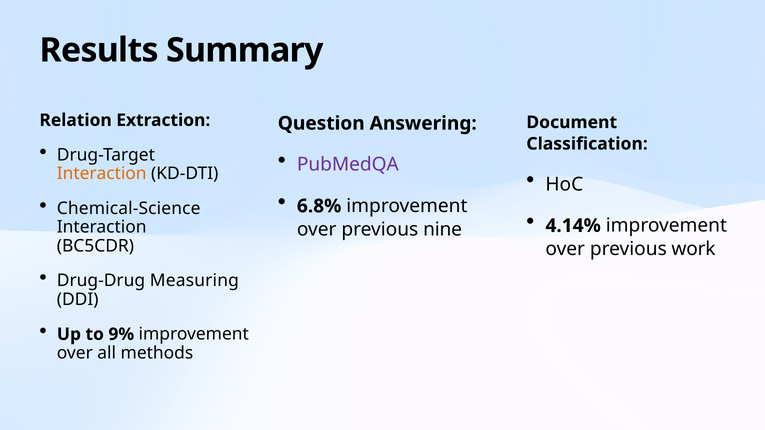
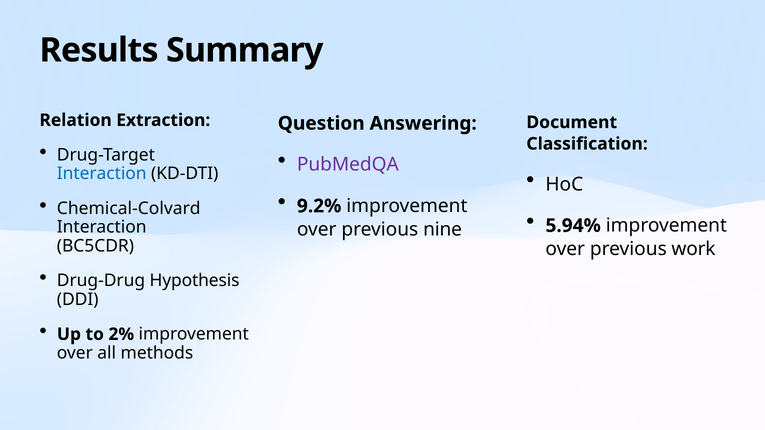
Interaction at (102, 174) colour: orange -> blue
6.8%: 6.8% -> 9.2%
Chemical-Science: Chemical-Science -> Chemical-Colvard
4.14%: 4.14% -> 5.94%
Measuring: Measuring -> Hypothesis
9%: 9% -> 2%
